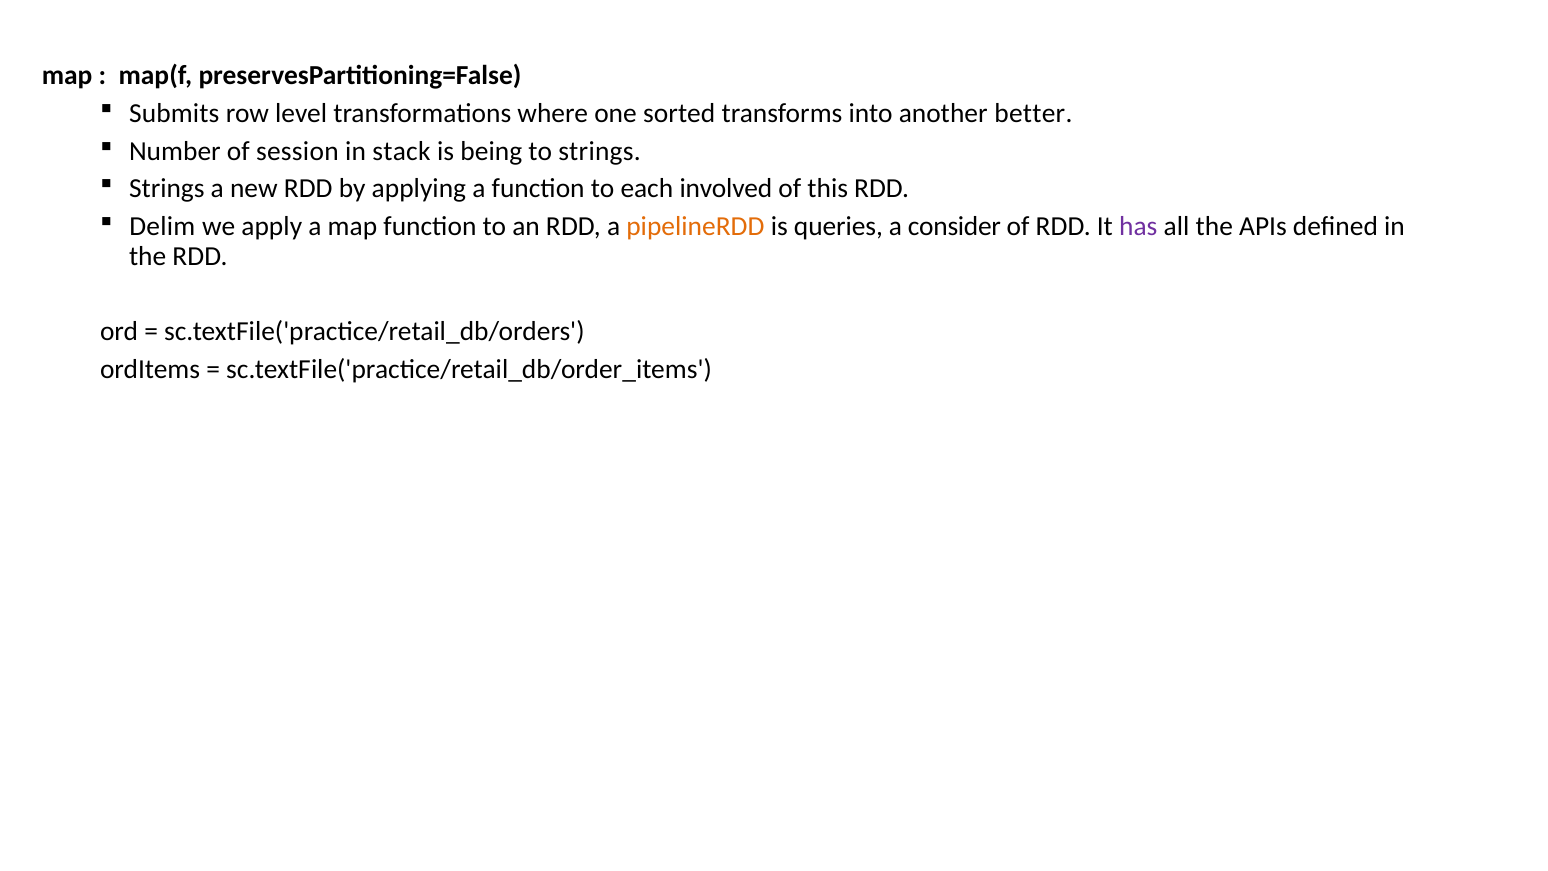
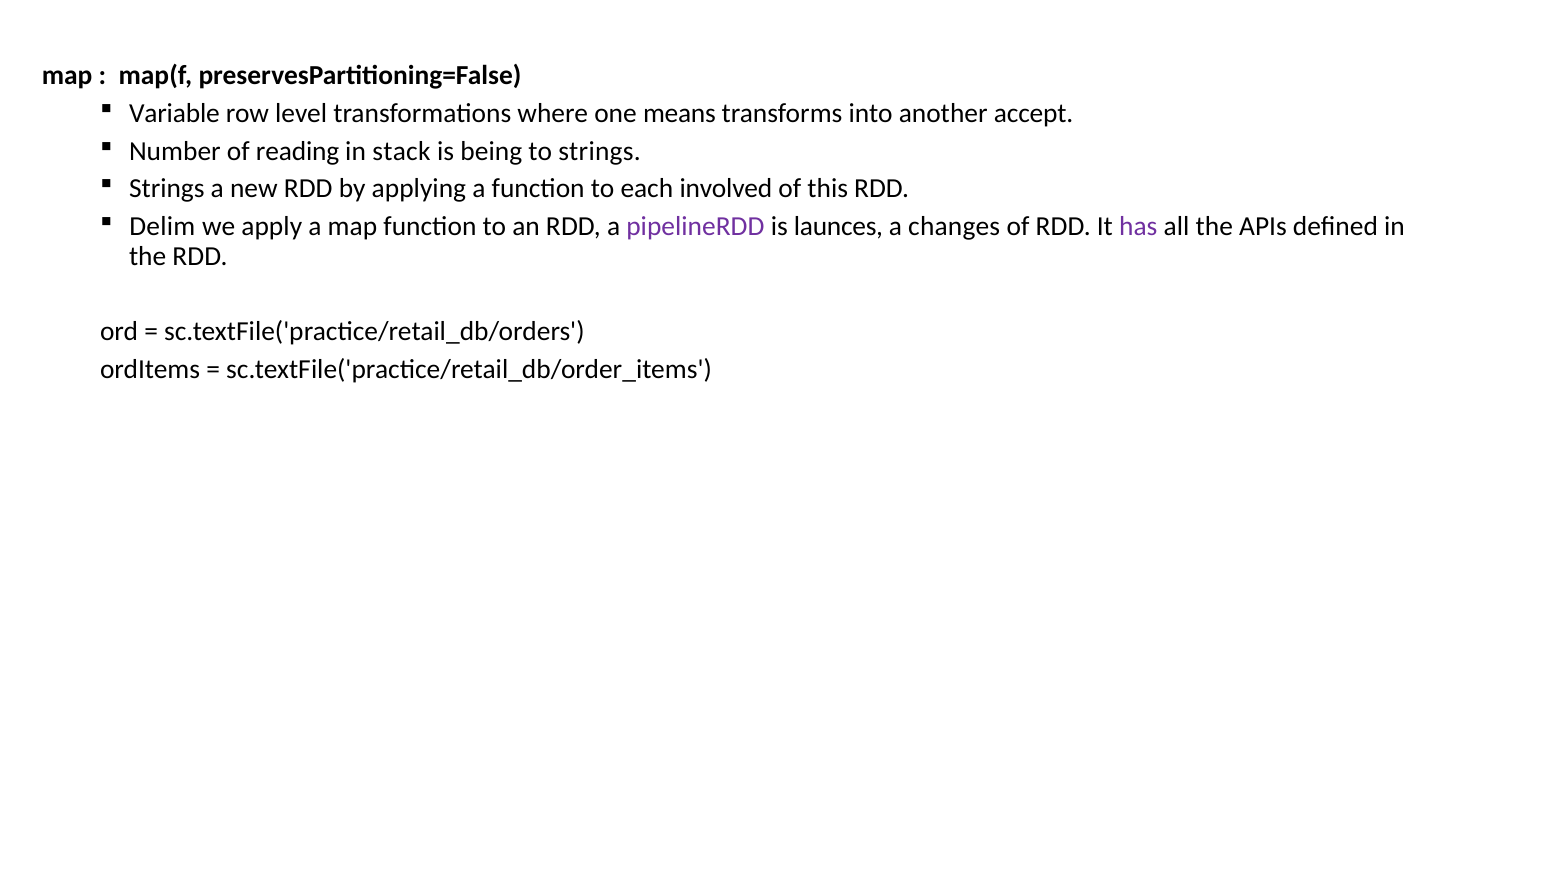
Submits: Submits -> Variable
sorted: sorted -> means
better: better -> accept
session: session -> reading
pipelineRDD colour: orange -> purple
queries: queries -> launces
consider: consider -> changes
